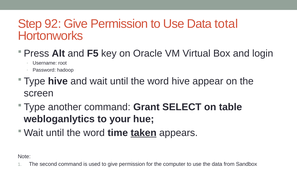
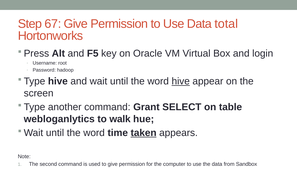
92: 92 -> 67
hive at (181, 81) underline: none -> present
your: your -> walk
